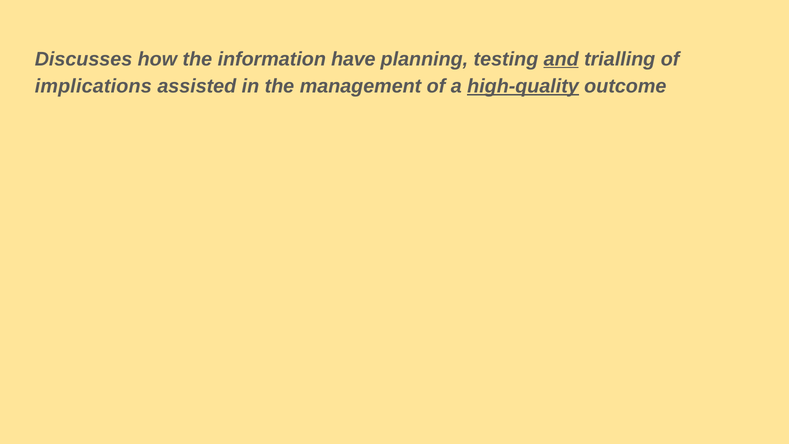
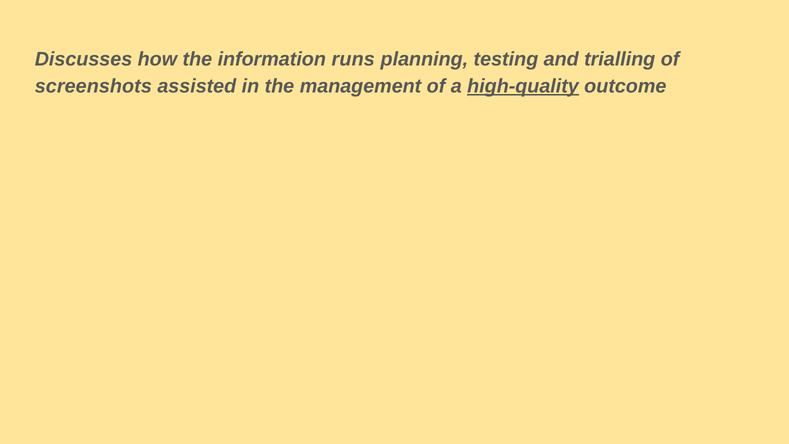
have: have -> runs
and underline: present -> none
implications: implications -> screenshots
